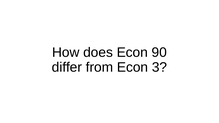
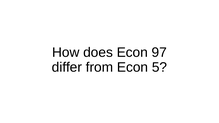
90: 90 -> 97
3: 3 -> 5
